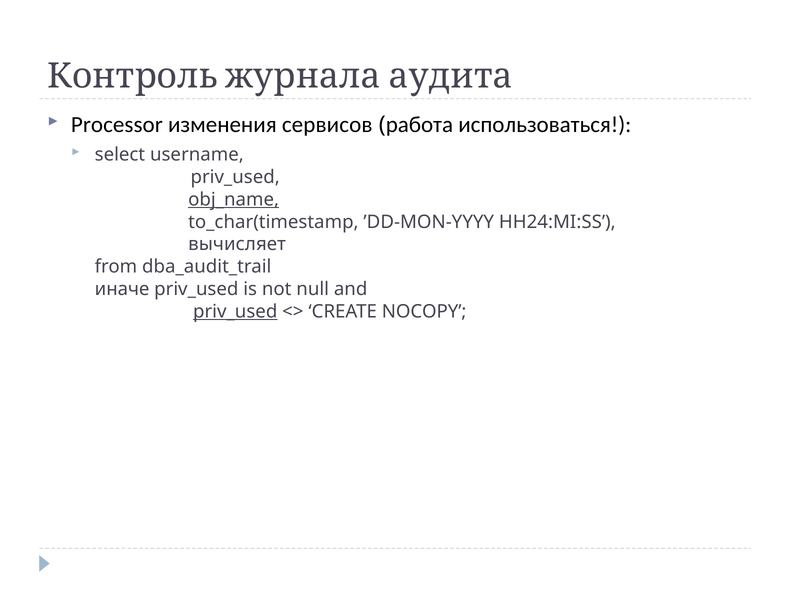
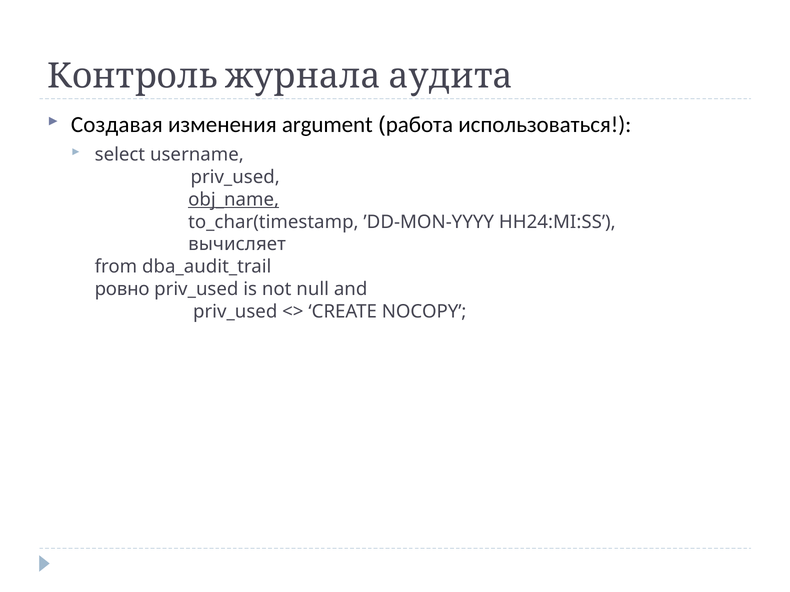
Processor: Processor -> Создавая
сервисов: сервисов -> argument
иначе: иначе -> ровно
priv_used at (235, 312) underline: present -> none
